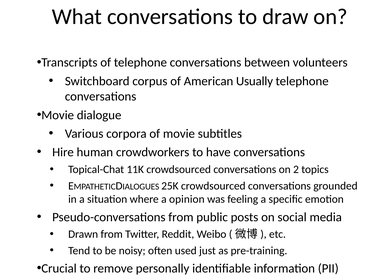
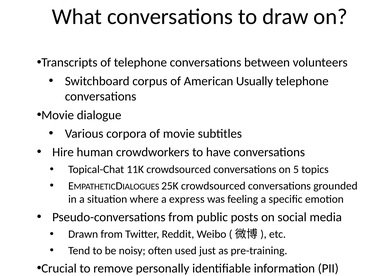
2: 2 -> 5
opinion: opinion -> express
